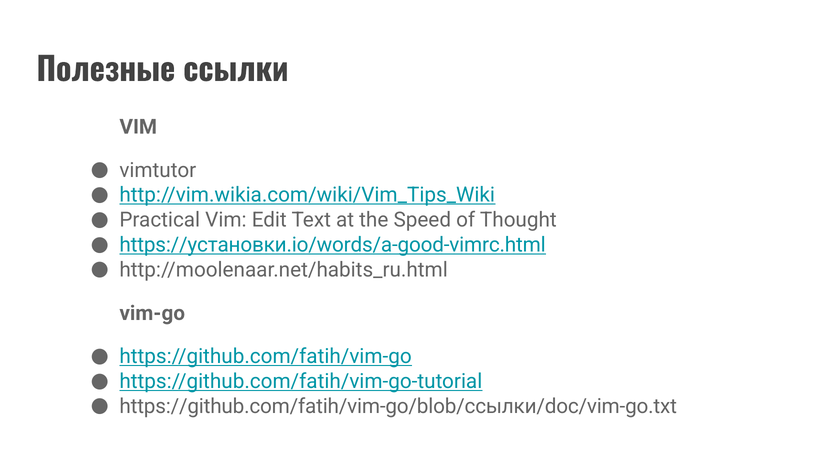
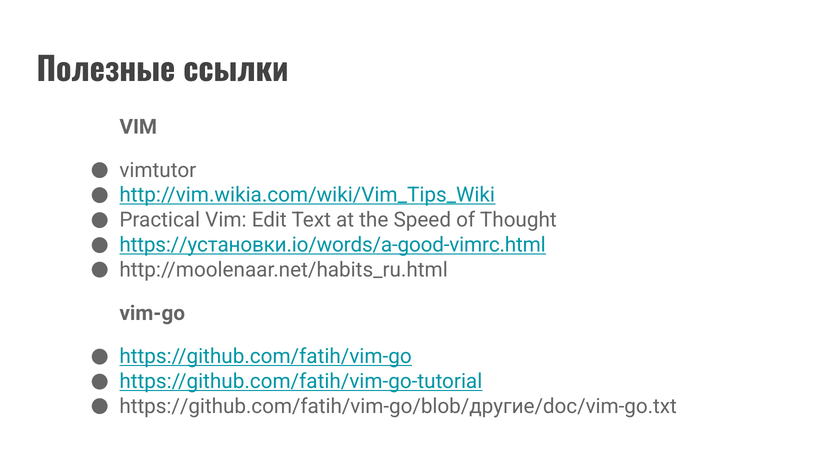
https://github.com/fatih/vim-go/blob/ссылки/doc/vim-go.txt: https://github.com/fatih/vim-go/blob/ссылки/doc/vim-go.txt -> https://github.com/fatih/vim-go/blob/другие/doc/vim-go.txt
